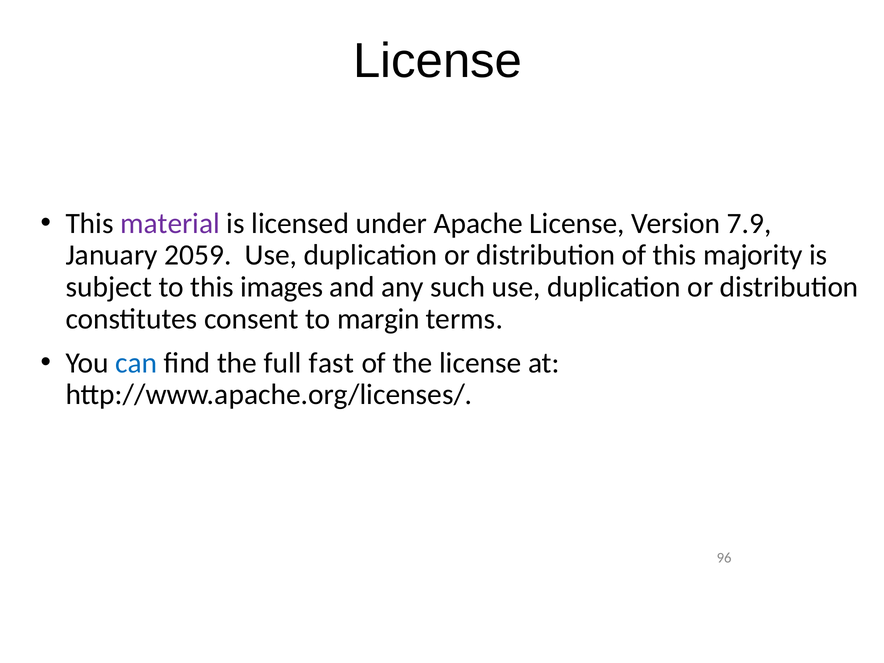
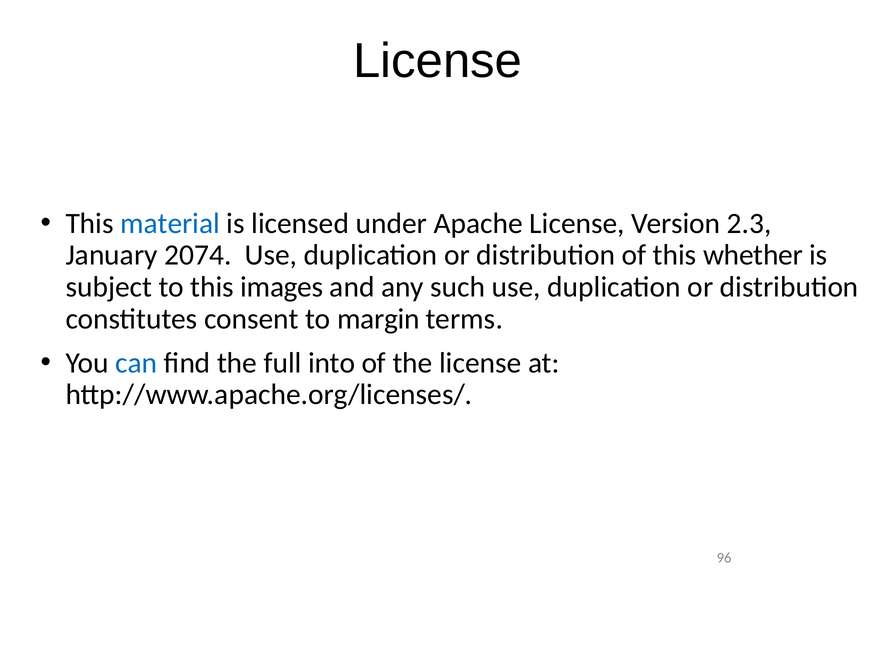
material colour: purple -> blue
7.9: 7.9 -> 2.3
2059: 2059 -> 2074
majority: majority -> whether
fast: fast -> into
